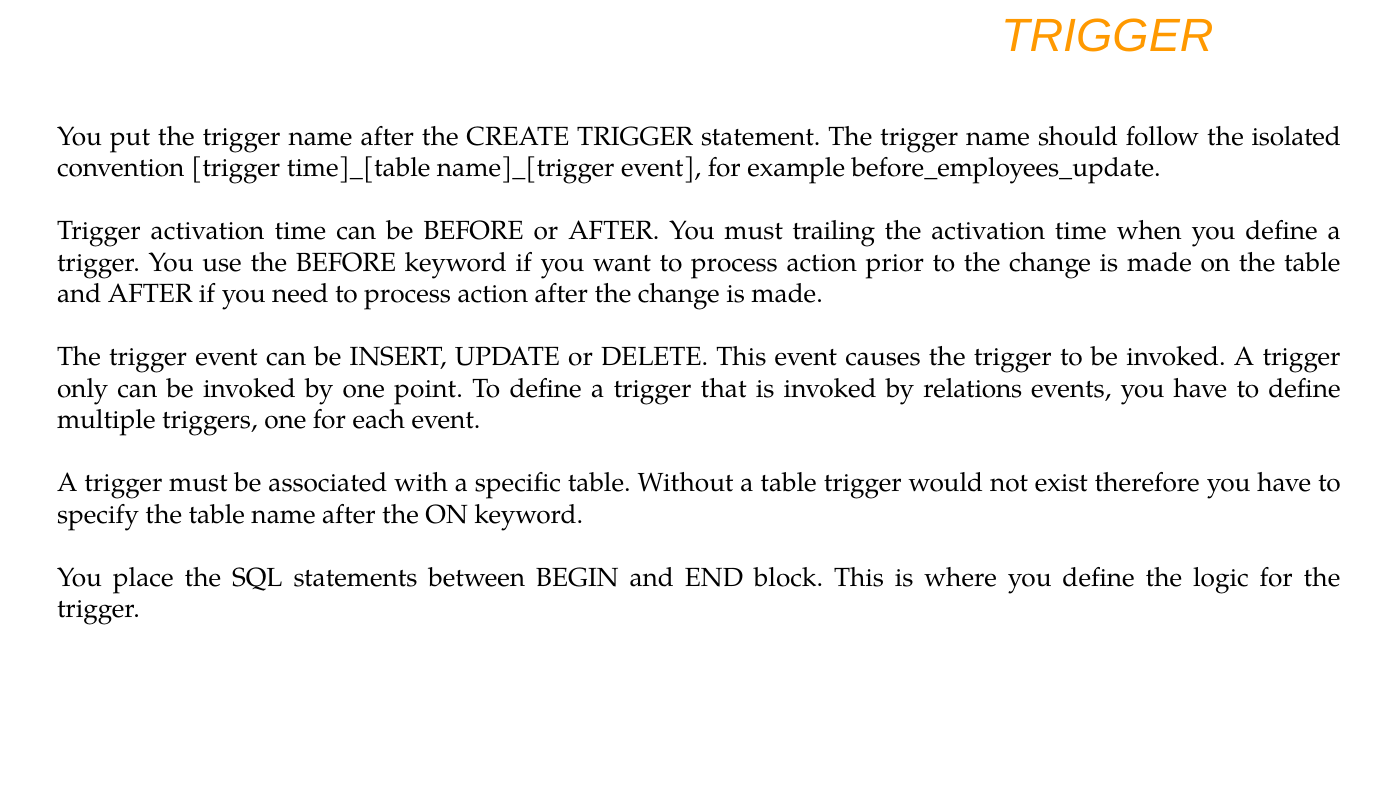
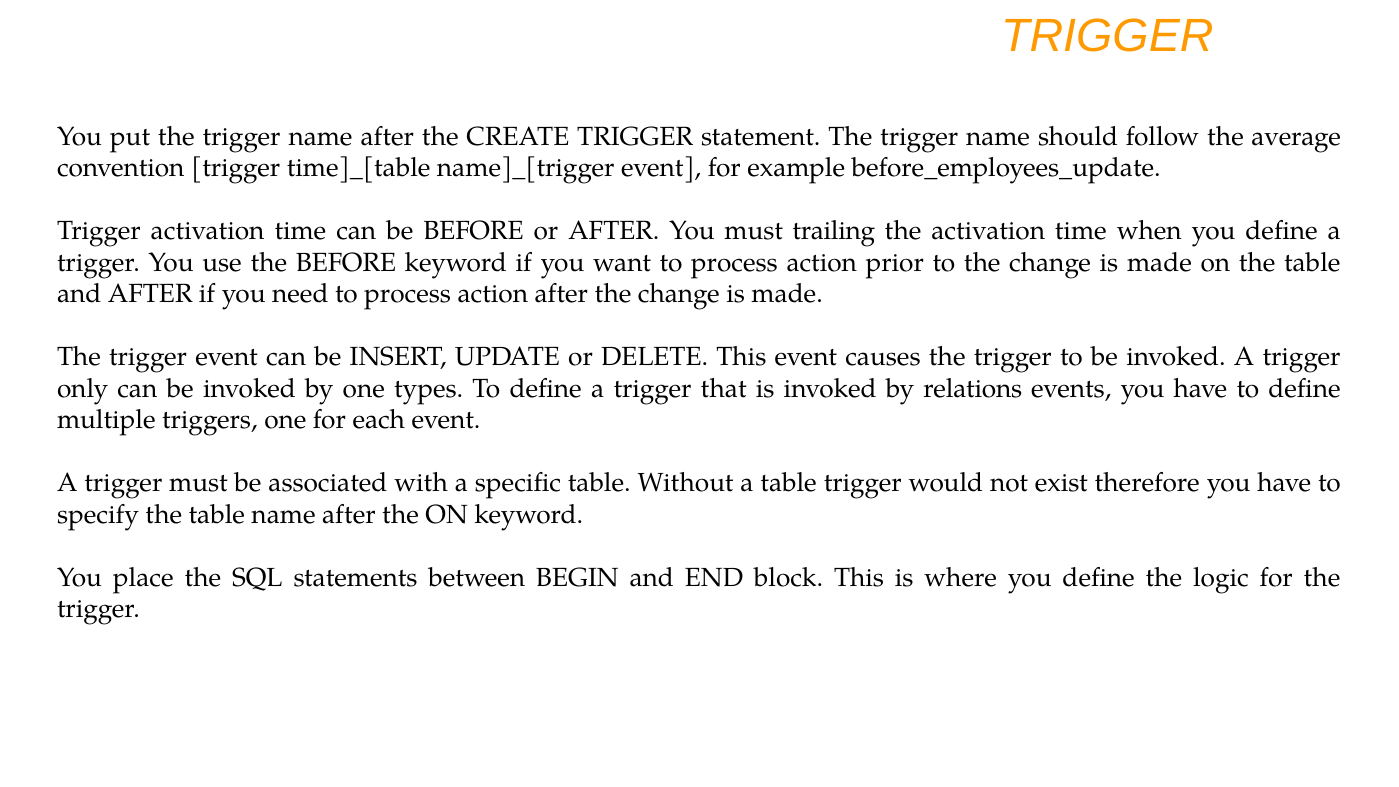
isolated: isolated -> average
point: point -> types
